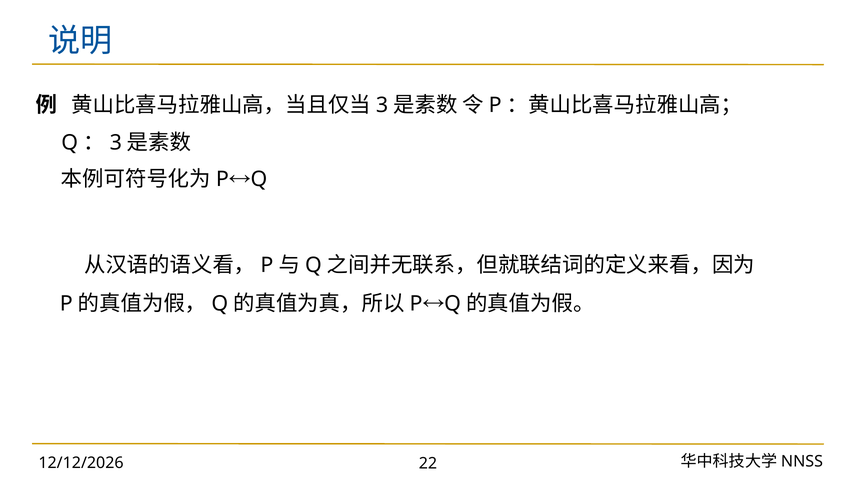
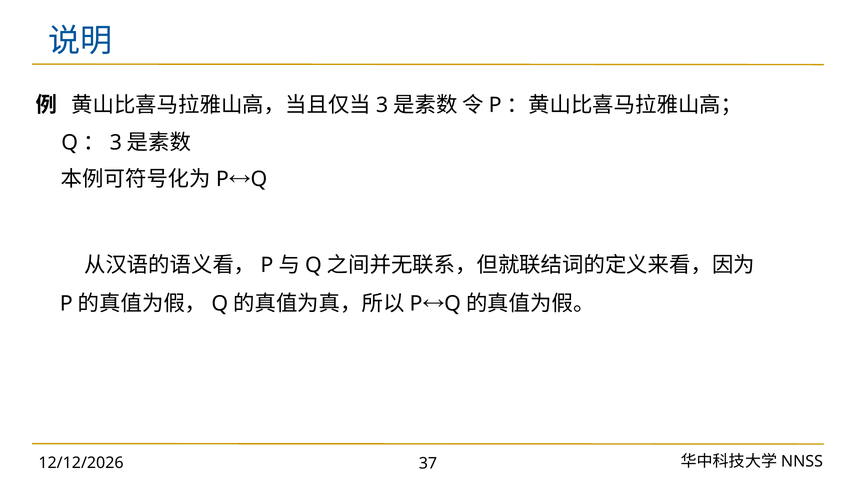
22: 22 -> 37
